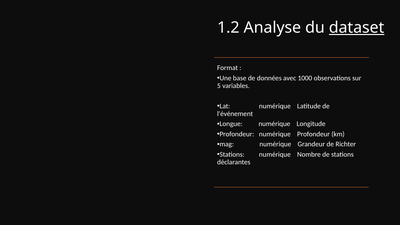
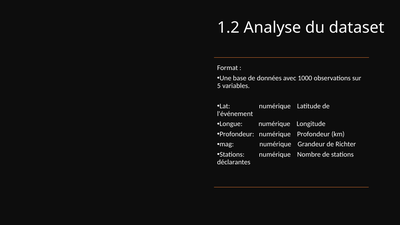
dataset underline: present -> none
